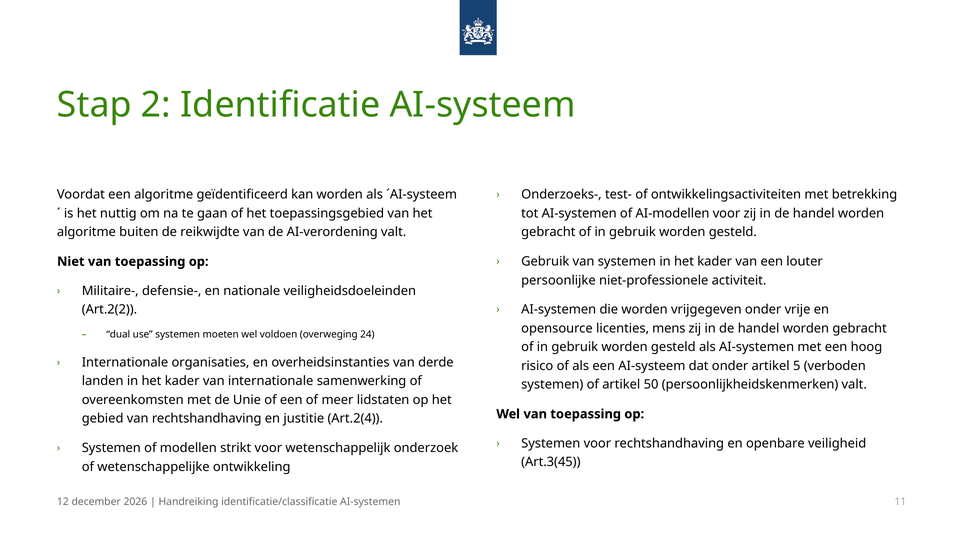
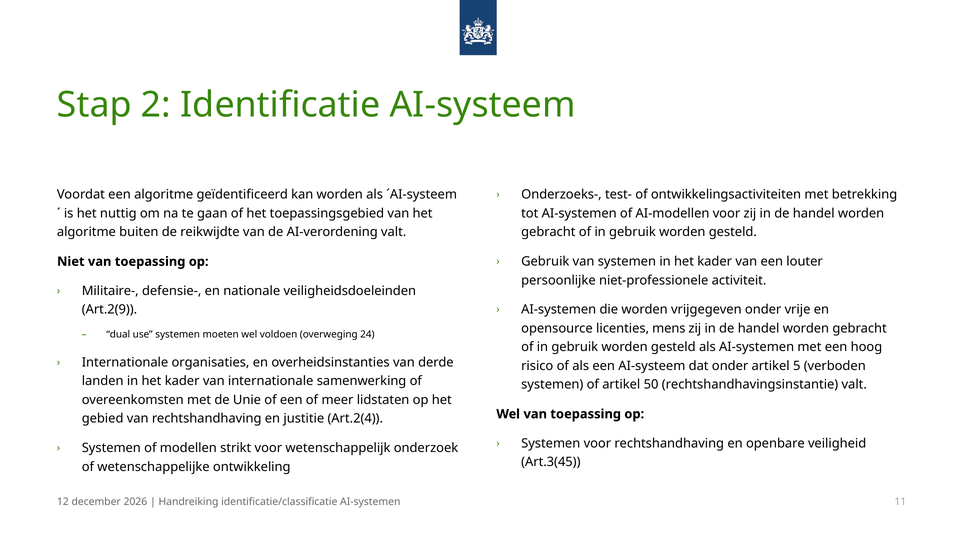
Art.2(2: Art.2(2 -> Art.2(9
persoonlijkheidskenmerken: persoonlijkheidskenmerken -> rechtshandhavingsinstantie
